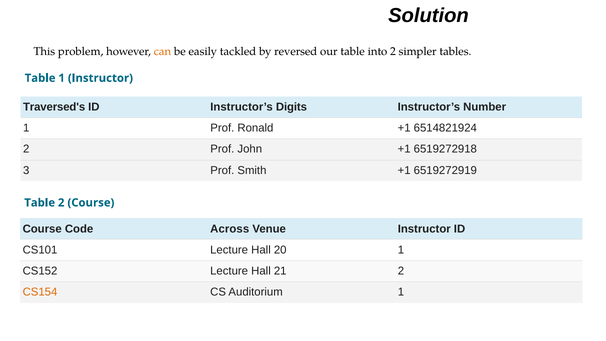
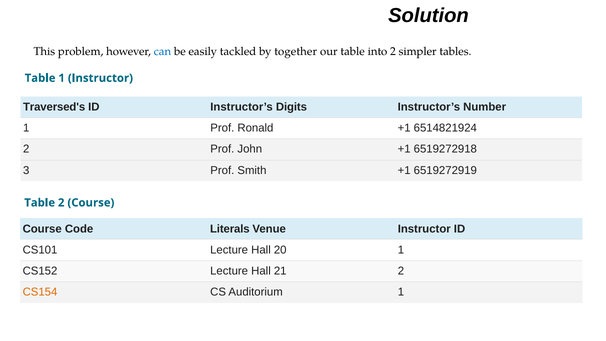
can colour: orange -> blue
reversed: reversed -> together
Across: Across -> Literals
